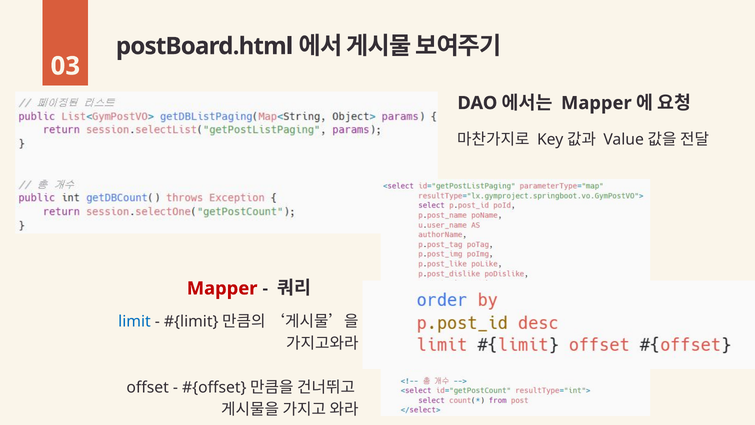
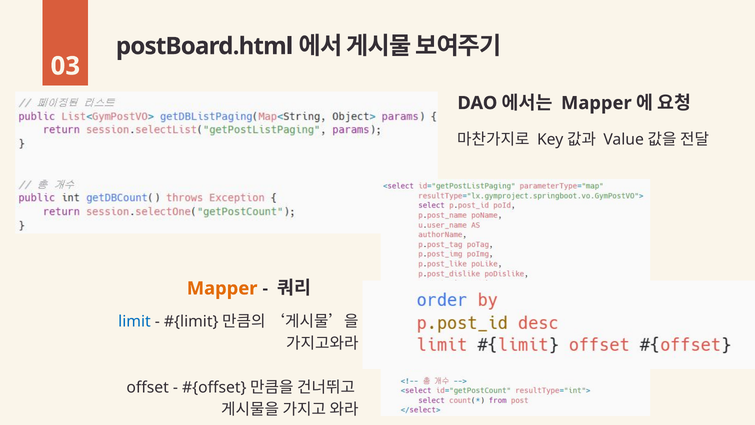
Mapper at (222, 288) colour: red -> orange
